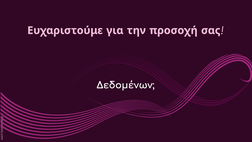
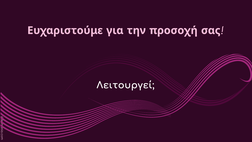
Δεδομένων: Δεδομένων -> Λειτουργεί
